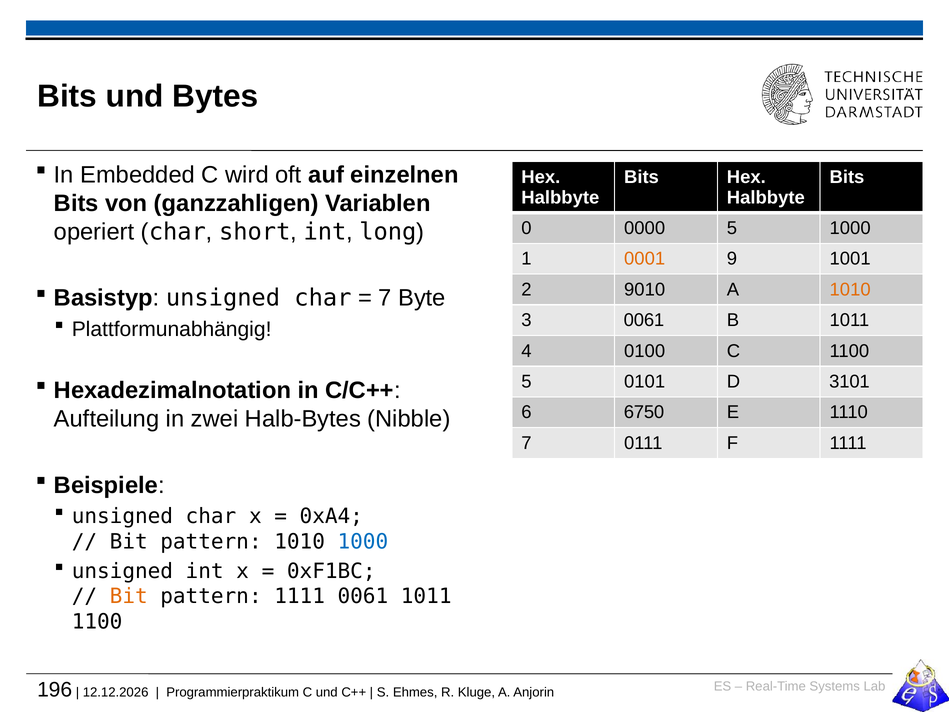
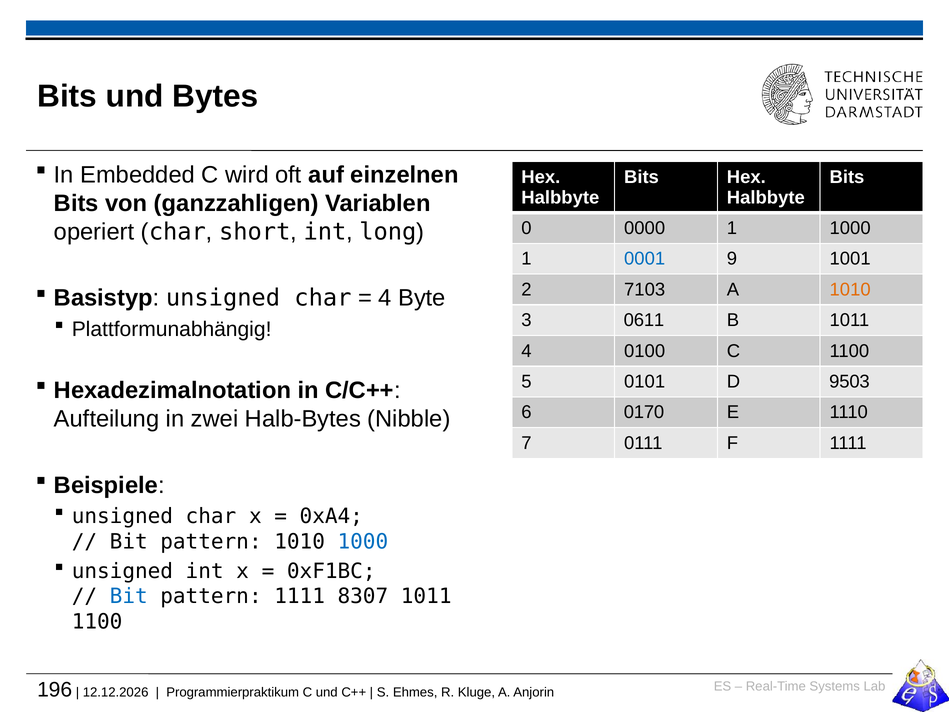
0000 5: 5 -> 1
0001 colour: orange -> blue
9010: 9010 -> 7103
7 at (385, 298): 7 -> 4
3 0061: 0061 -> 0611
3101: 3101 -> 9503
6750: 6750 -> 0170
Bit at (129, 596) colour: orange -> blue
1111 0061: 0061 -> 8307
